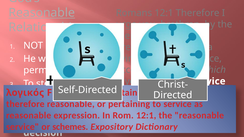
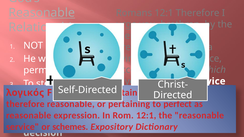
to service: service -> perfect
